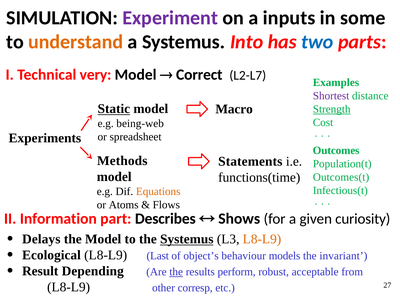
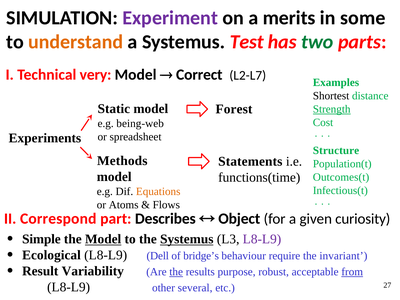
inputs: inputs -> merits
Into: Into -> Test
two colour: blue -> green
Shortest colour: purple -> black
Static underline: present -> none
Macro: Macro -> Forest
Outcomes: Outcomes -> Structure
Information: Information -> Correspond
Shows: Shows -> Object
Delays: Delays -> Simple
Model at (103, 239) underline: none -> present
L8-L9 at (262, 239) colour: orange -> purple
Last: Last -> Dell
object’s: object’s -> bridge’s
models: models -> require
Depending: Depending -> Variability
perform: perform -> purpose
from underline: none -> present
corresp: corresp -> several
